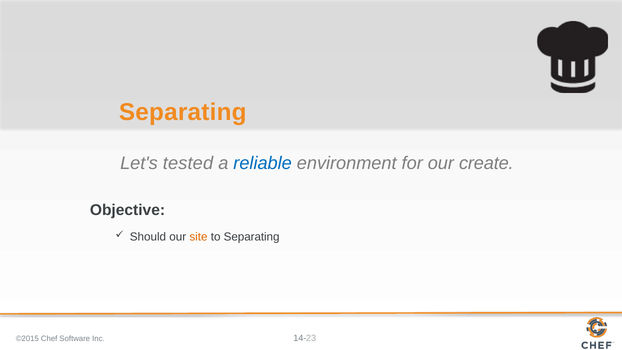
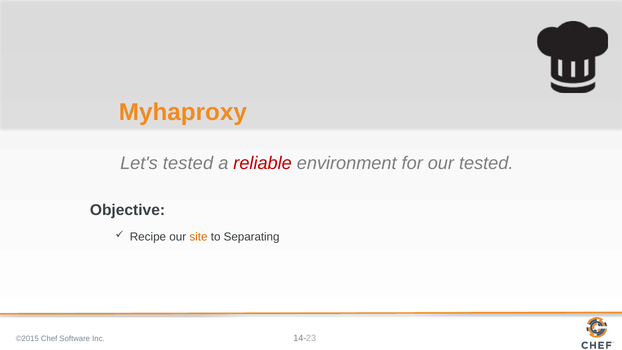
Separating at (183, 112): Separating -> Myhaproxy
reliable colour: blue -> red
our create: create -> tested
Should: Should -> Recipe
